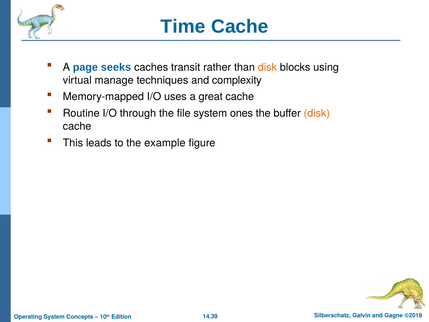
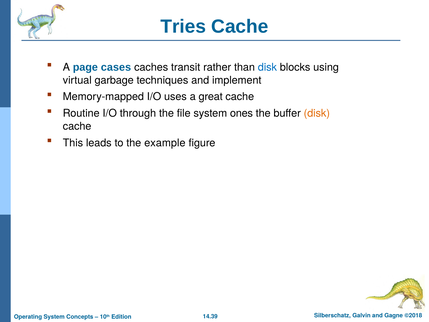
Time: Time -> Tries
seeks: seeks -> cases
disk at (267, 67) colour: orange -> blue
manage: manage -> garbage
complexity: complexity -> implement
